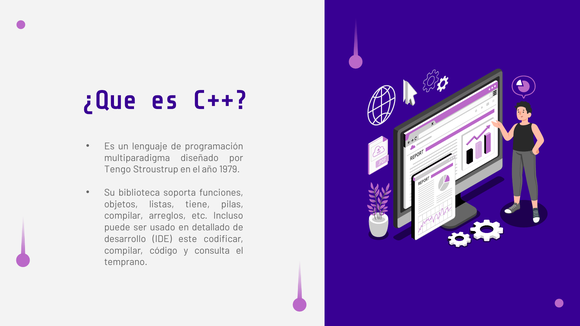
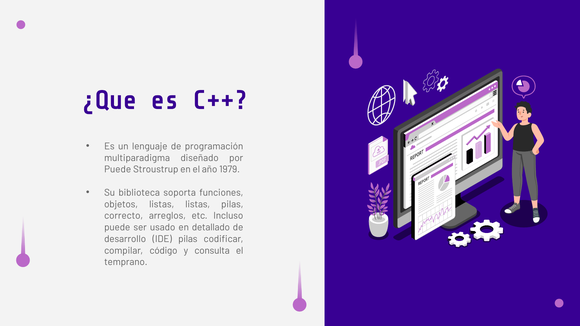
Tengo at (118, 170): Tengo -> Puede
listas tiene: tiene -> listas
compilar at (124, 216): compilar -> correcto
IDE este: este -> pilas
